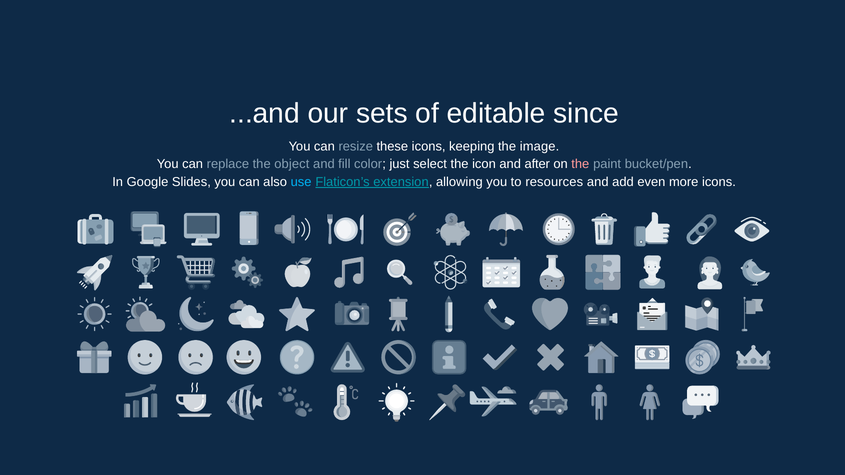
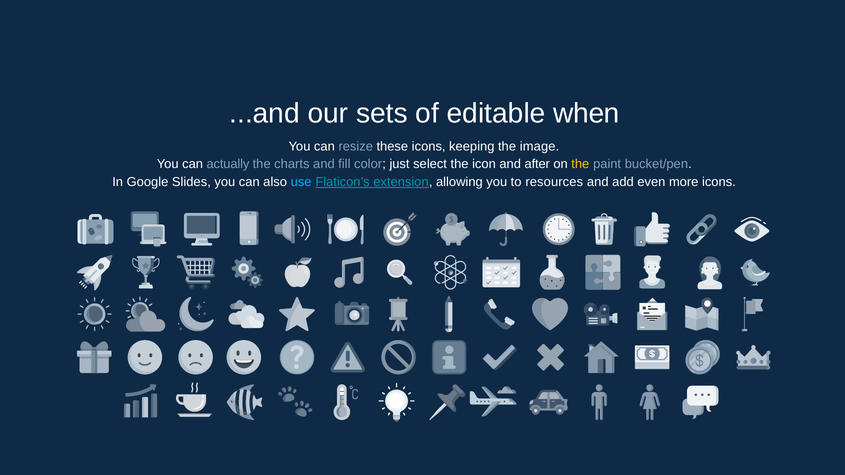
since: since -> when
replace: replace -> actually
object: object -> charts
the at (580, 164) colour: pink -> yellow
